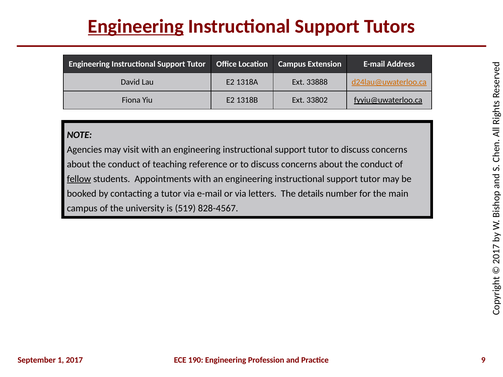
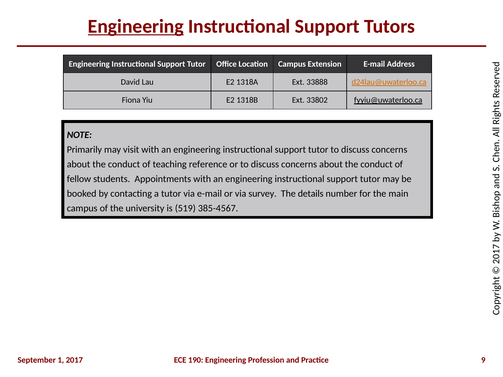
Agencies: Agencies -> Primarily
fellow underline: present -> none
letters: letters -> survey
828-4567: 828-4567 -> 385-4567
